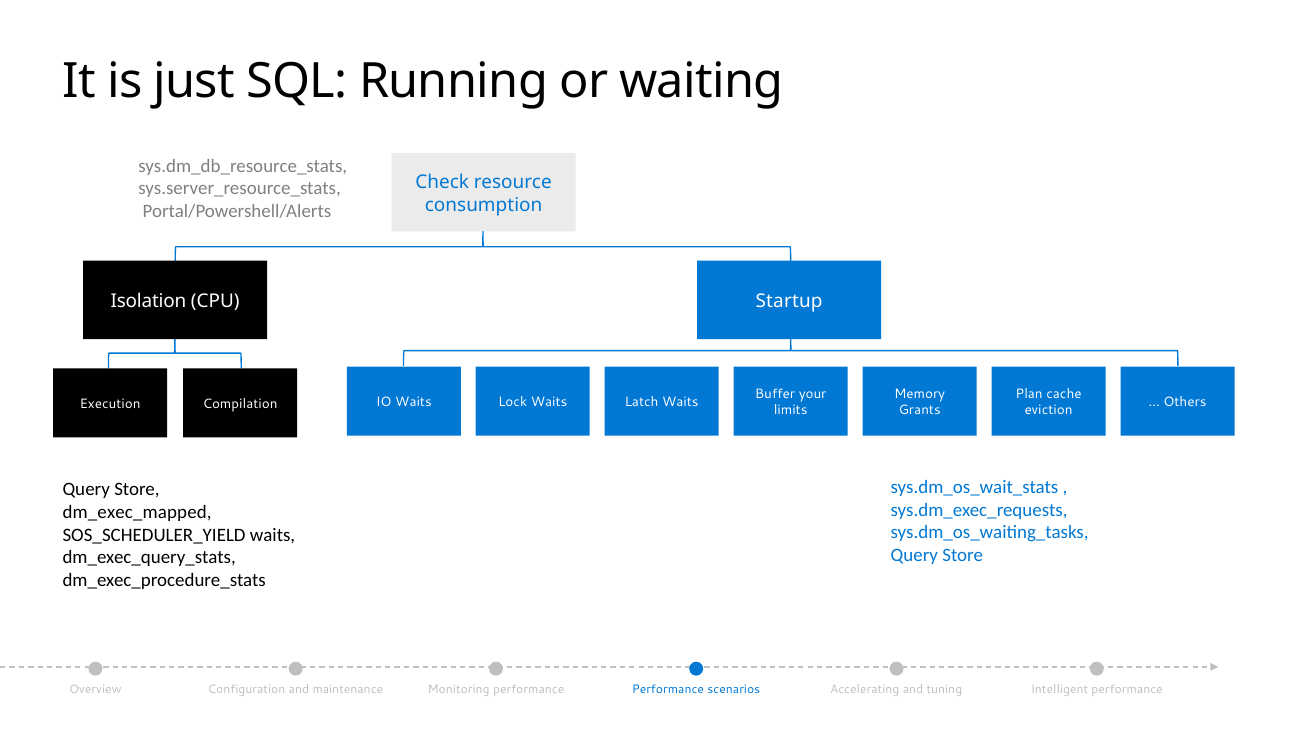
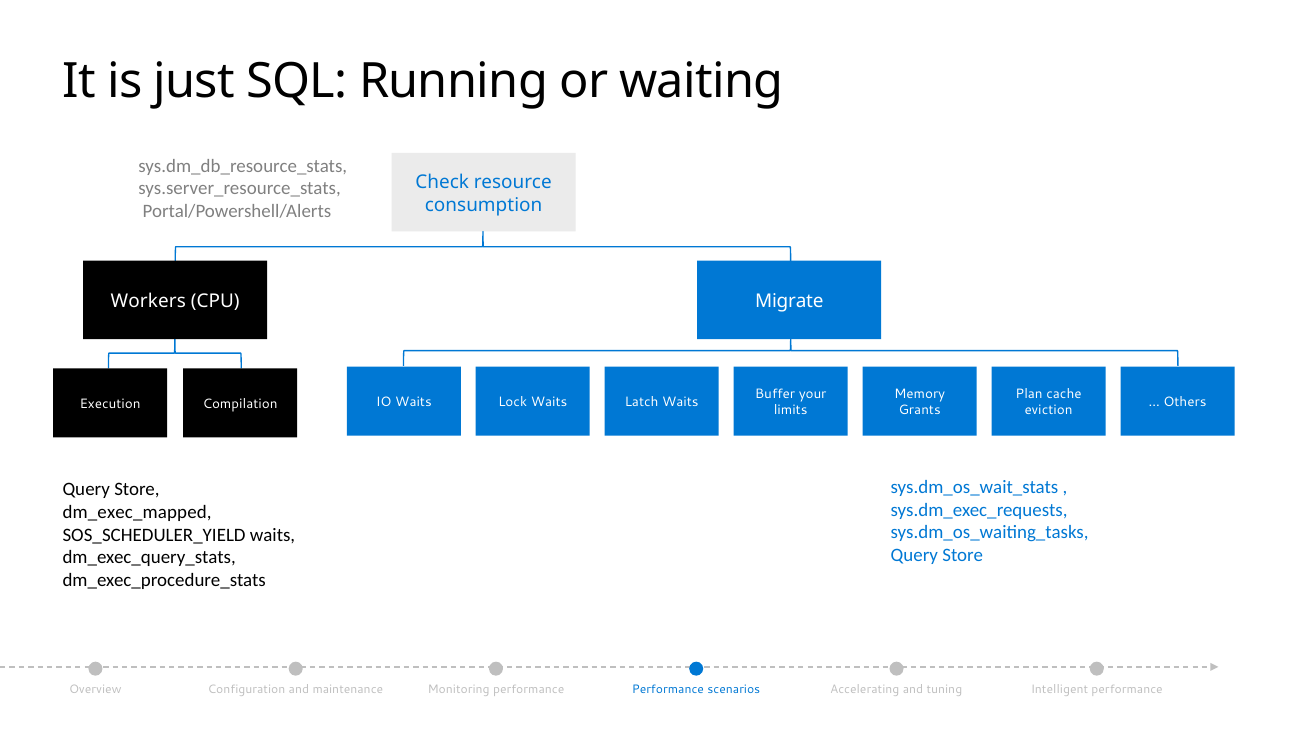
Isolation: Isolation -> Workers
Startup: Startup -> Migrate
